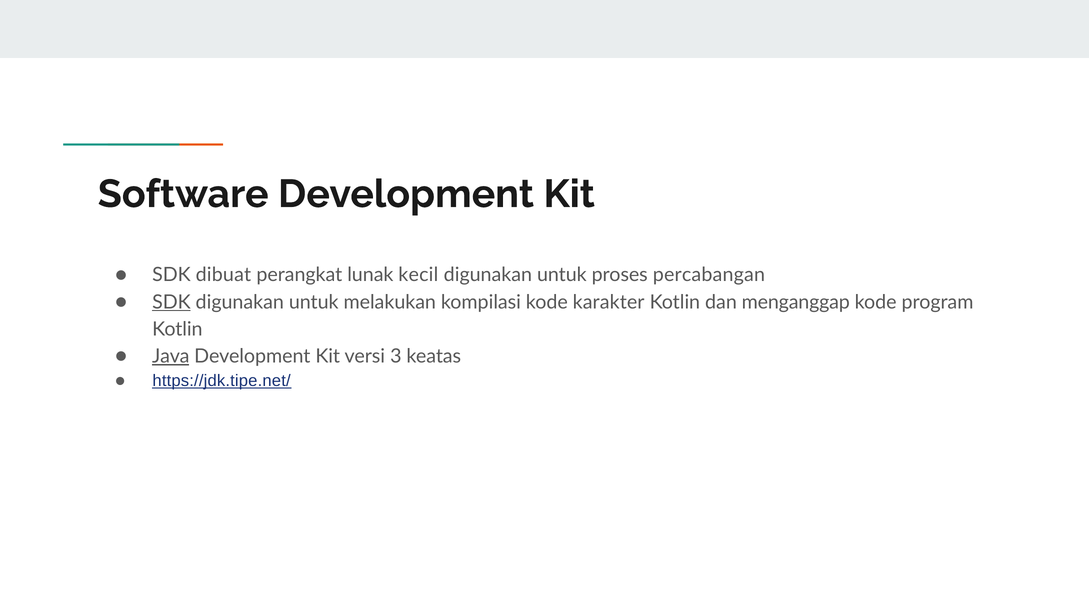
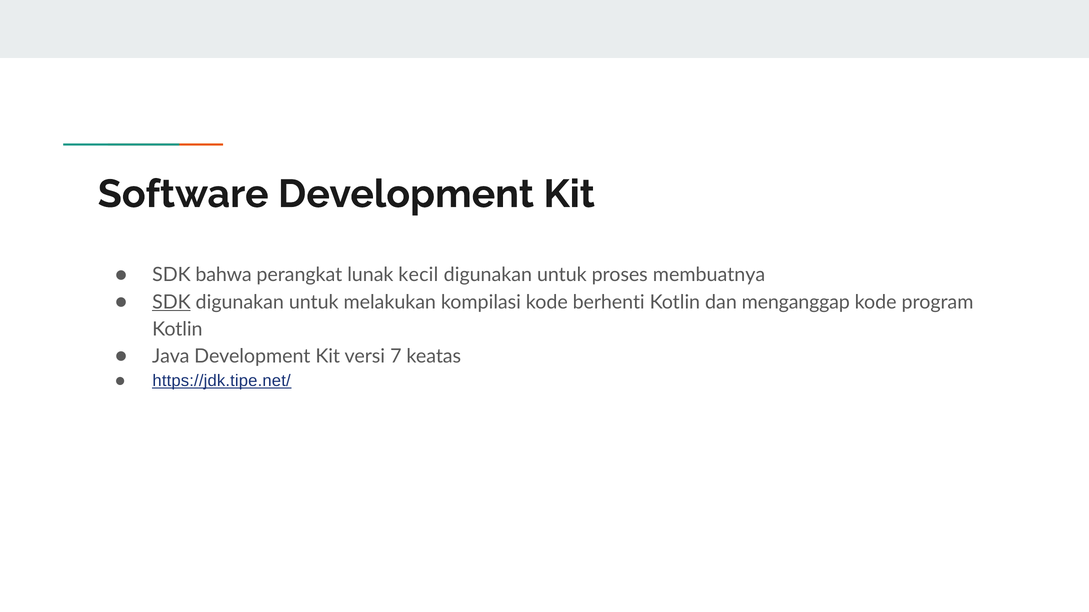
dibuat: dibuat -> bahwa
percabangan: percabangan -> membuatnya
karakter: karakter -> berhenti
Java underline: present -> none
3: 3 -> 7
